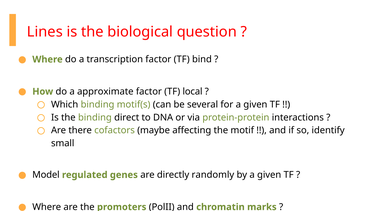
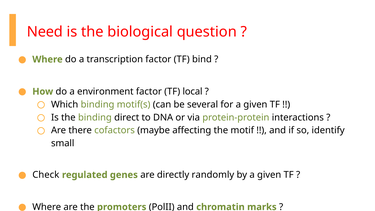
Lines: Lines -> Need
approximate: approximate -> environment
Model: Model -> Check
